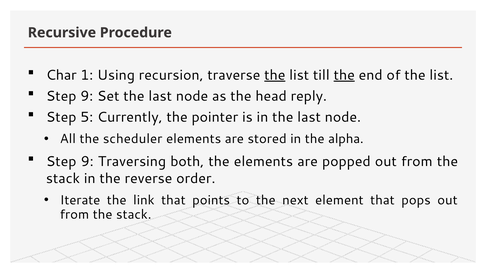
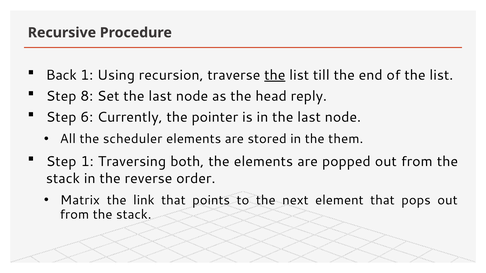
Char: Char -> Back
the at (344, 75) underline: present -> none
9 at (87, 96): 9 -> 8
5: 5 -> 6
alpha: alpha -> them
9 at (87, 162): 9 -> 1
Iterate: Iterate -> Matrix
